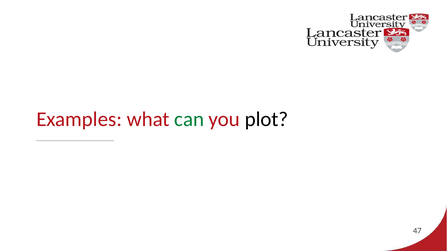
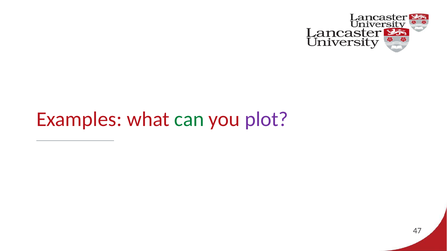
plot colour: black -> purple
